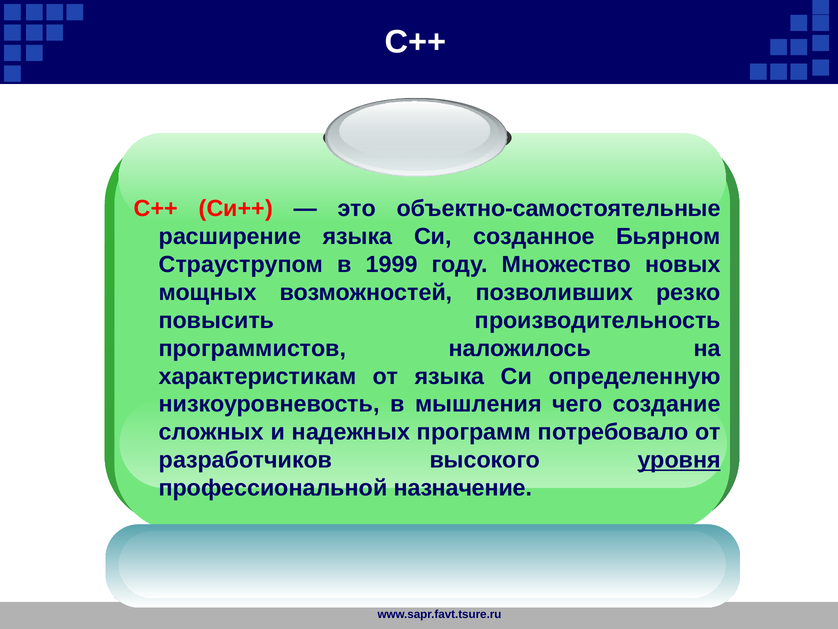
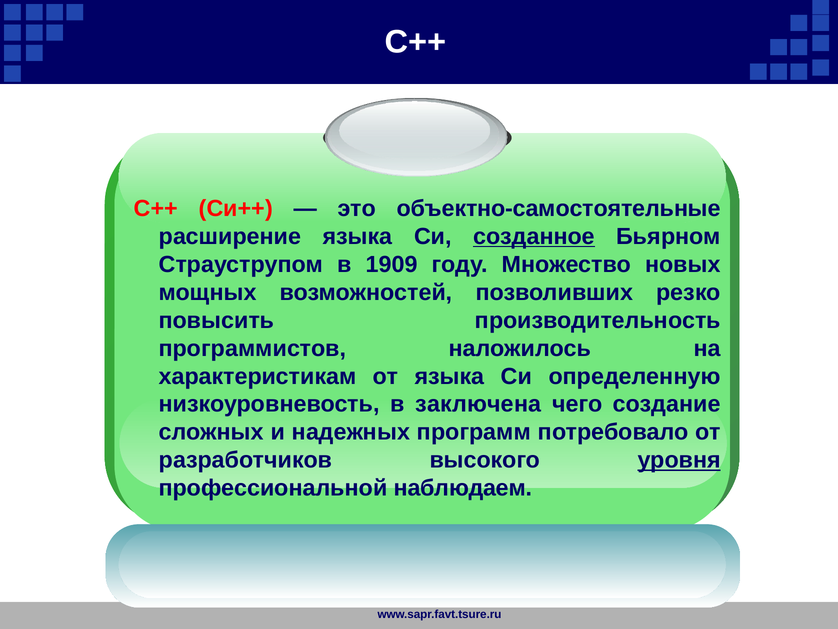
созданное underline: none -> present
1999: 1999 -> 1909
мышления: мышления -> заключена
назначение: назначение -> наблюдаем
